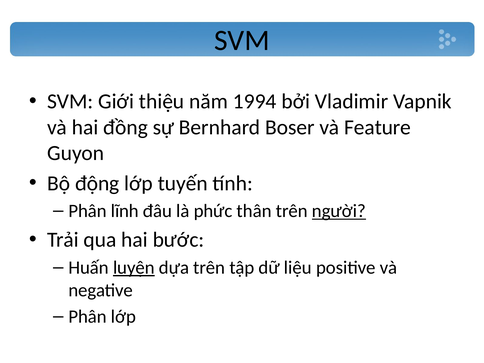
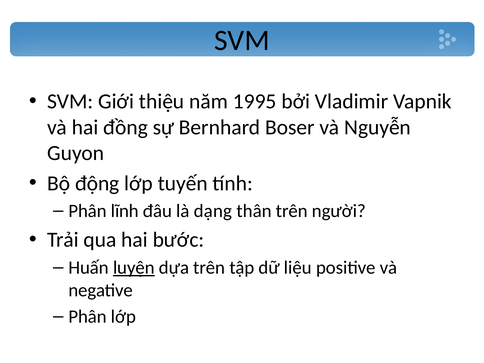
1994: 1994 -> 1995
Feature: Feature -> Nguyễn
phức: phức -> dạng
người underline: present -> none
